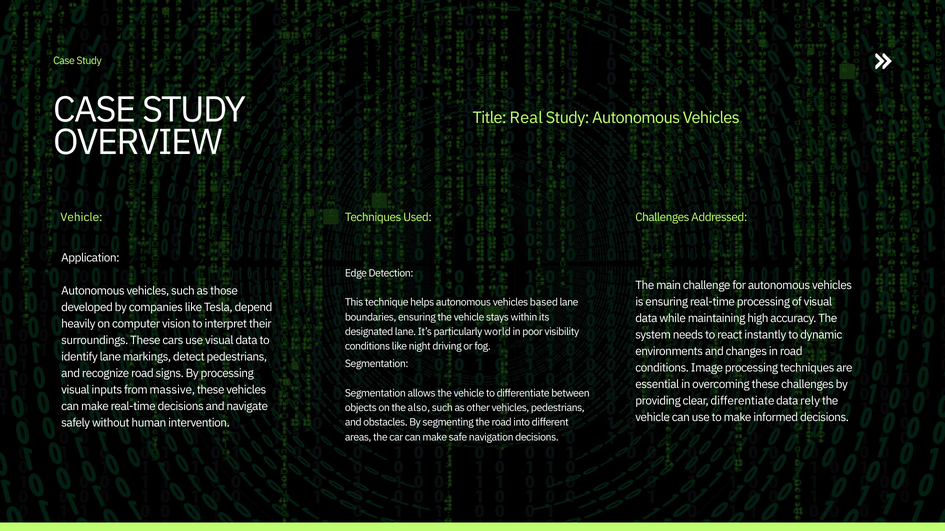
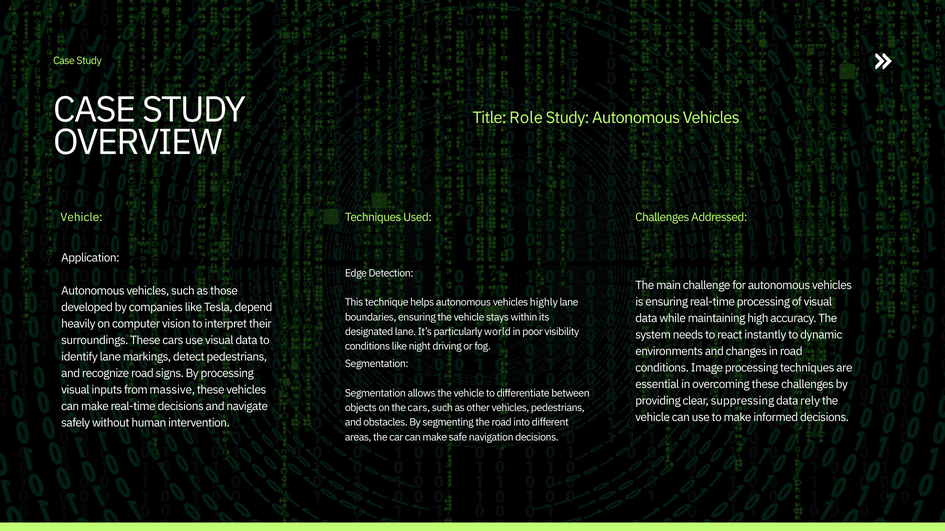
Real: Real -> Role
based: based -> highly
clear differentiate: differentiate -> suppressing
the also: also -> cars
